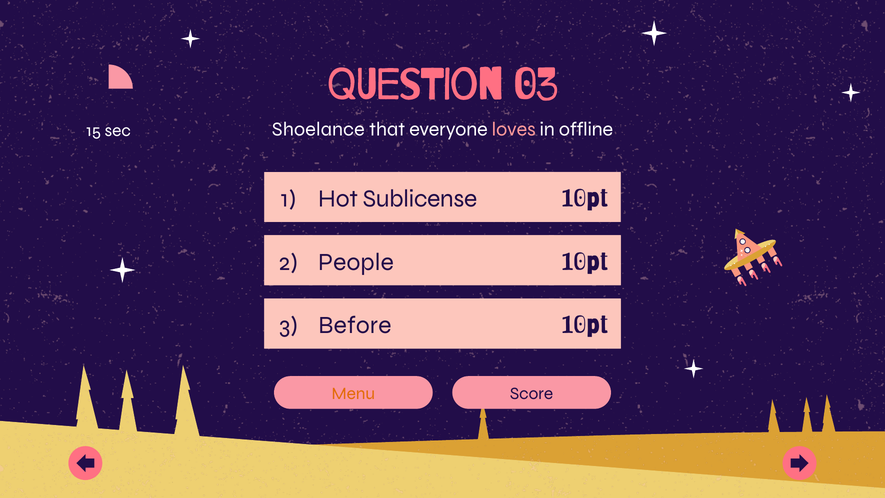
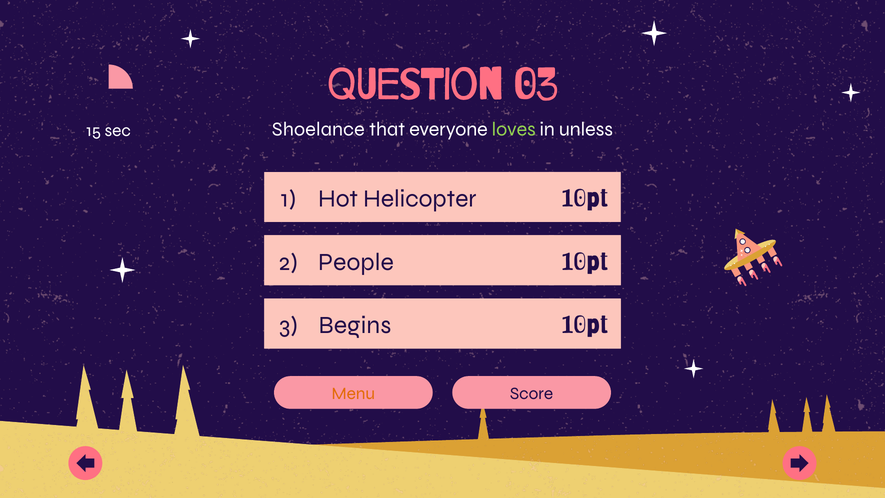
loves colour: pink -> light green
offline: offline -> unless
Sublicense: Sublicense -> Helicopter
Before: Before -> Begins
